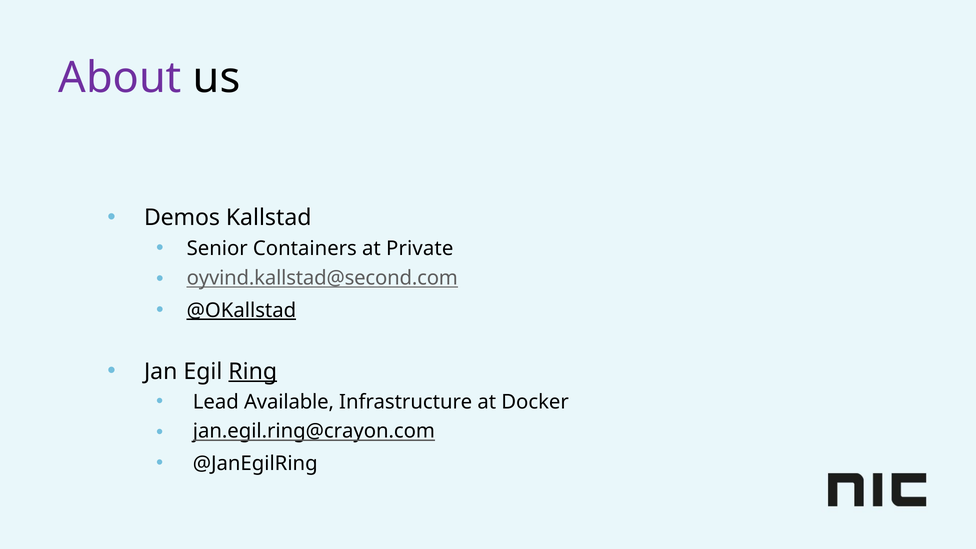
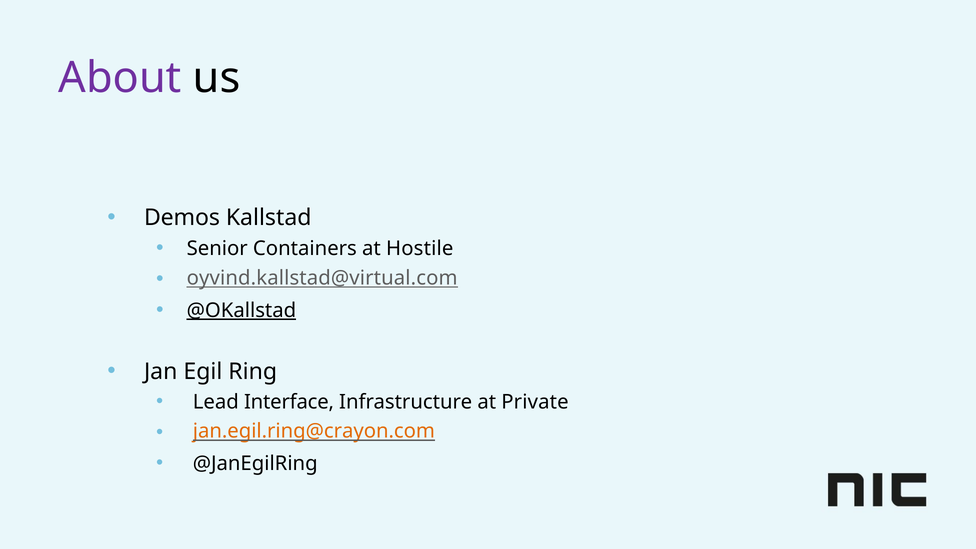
Private: Private -> Hostile
oyvind.kallstad@second.com: oyvind.kallstad@second.com -> oyvind.kallstad@virtual.com
Ring underline: present -> none
Available: Available -> Interface
Docker: Docker -> Private
jan.egil.ring@crayon.com colour: black -> orange
